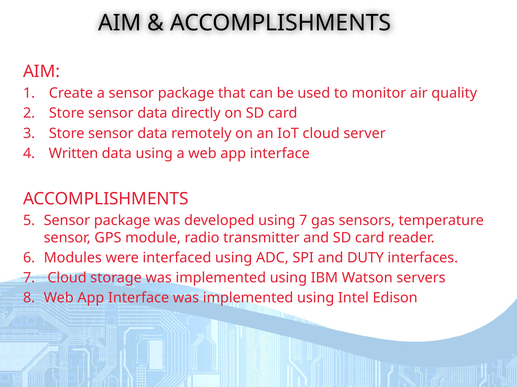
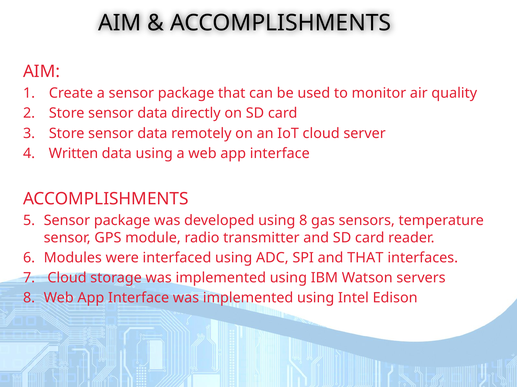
using 7: 7 -> 8
and DUTY: DUTY -> THAT
